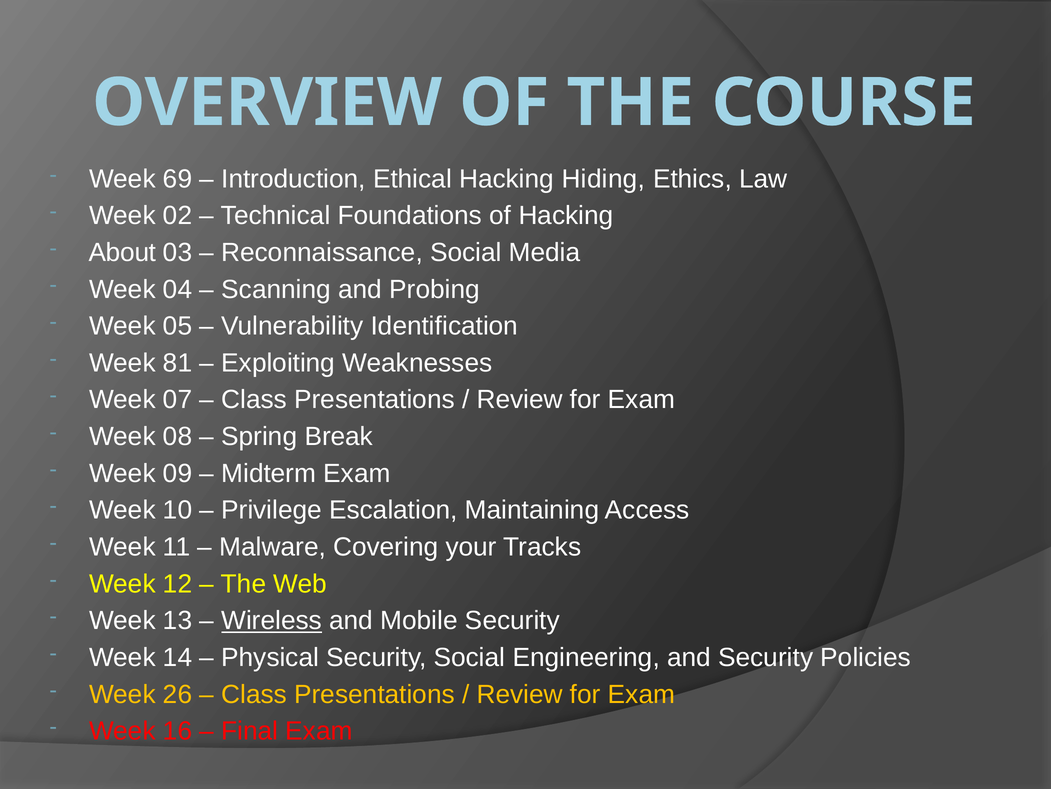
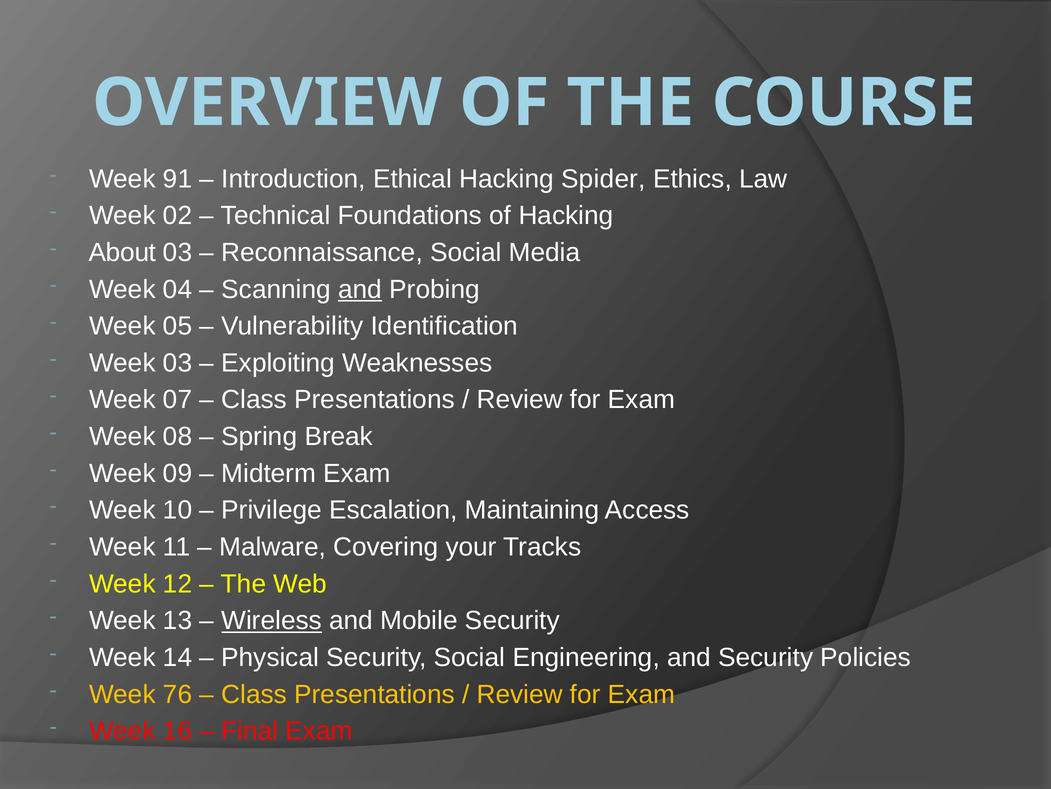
69: 69 -> 91
Hiding: Hiding -> Spider
and at (360, 289) underline: none -> present
Week 81: 81 -> 03
26: 26 -> 76
